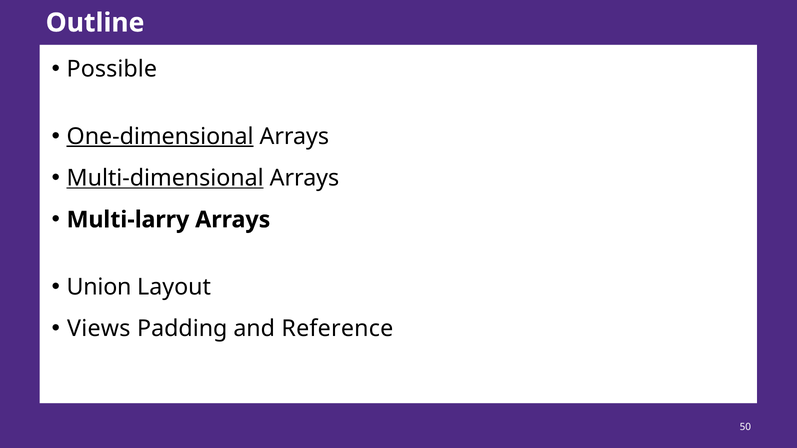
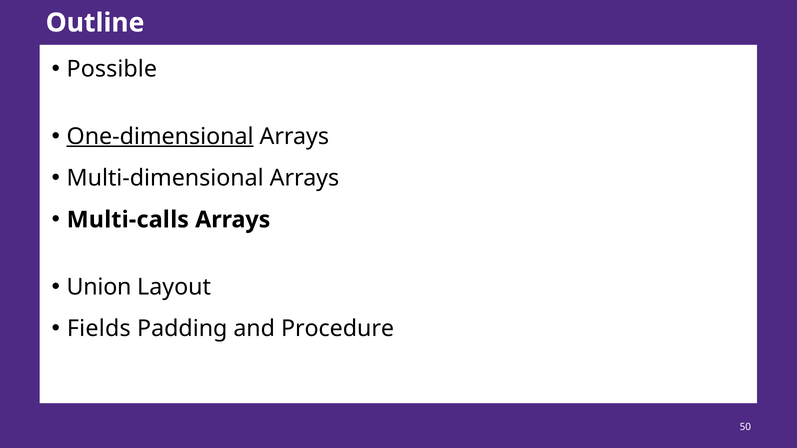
Multi-dimensional underline: present -> none
Multi-larry: Multi-larry -> Multi-calls
Views: Views -> Fields
Reference: Reference -> Procedure
